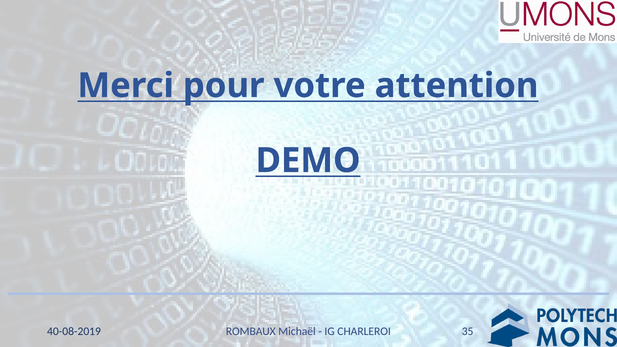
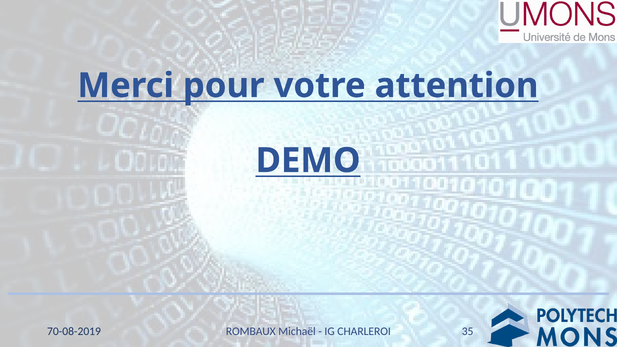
40-08-2019: 40-08-2019 -> 70-08-2019
